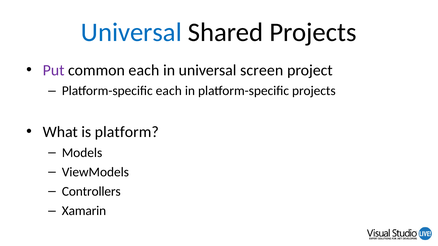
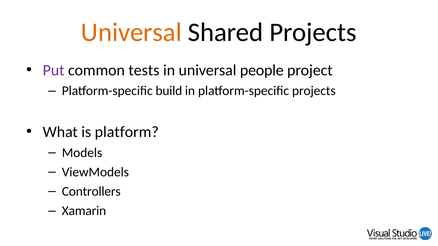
Universal at (131, 32) colour: blue -> orange
common each: each -> tests
screen: screen -> people
Platform-specific each: each -> build
